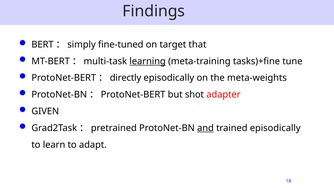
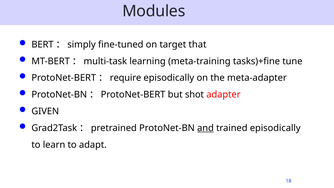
Findings: Findings -> Modules
learning underline: present -> none
directly: directly -> require
meta-weights: meta-weights -> meta-adapter
